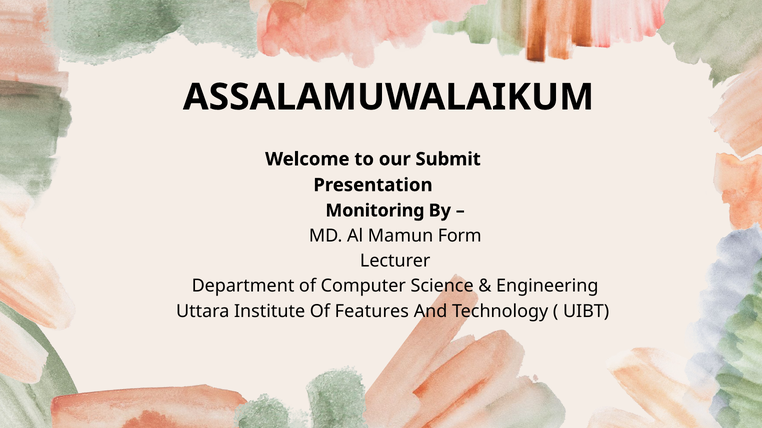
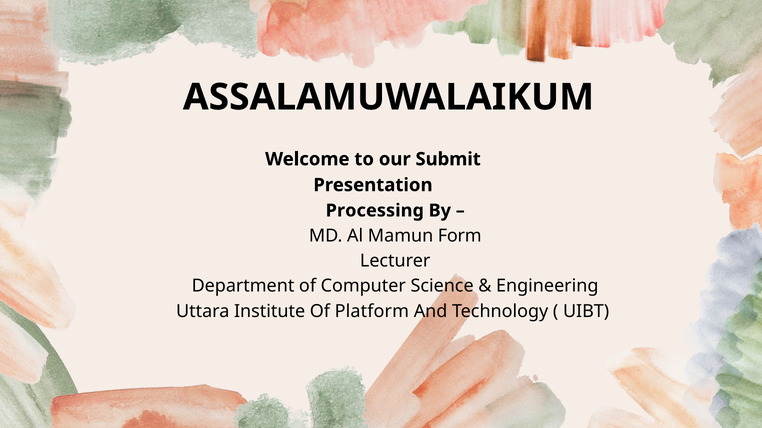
Monitoring: Monitoring -> Processing
Features: Features -> Platform
